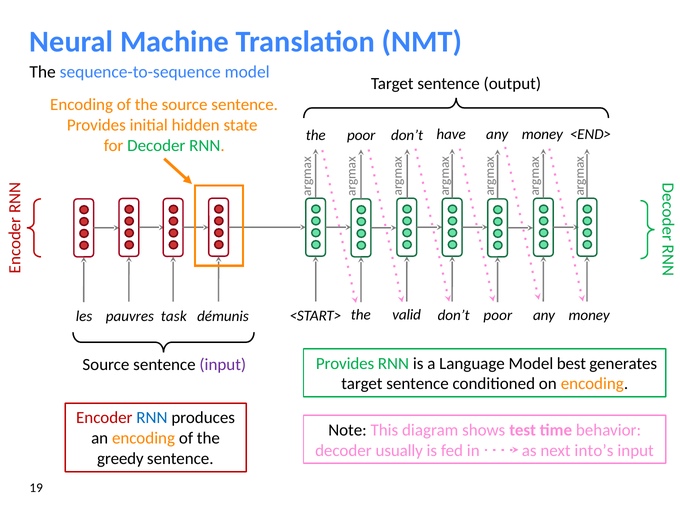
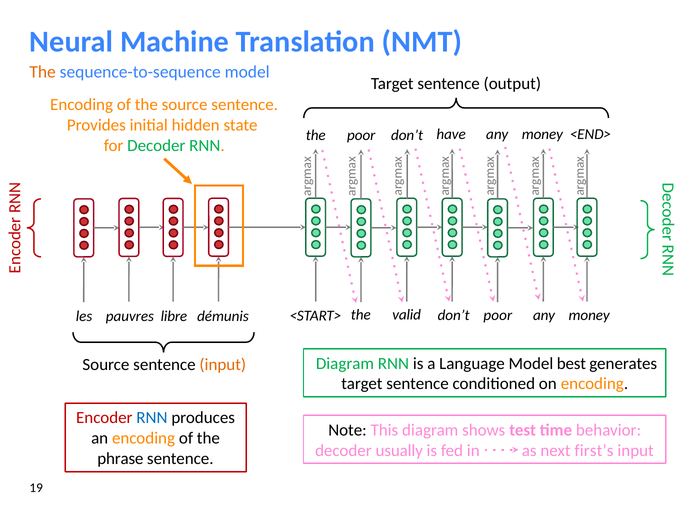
The at (43, 72) colour: black -> orange
task: task -> libre
Provides at (345, 363): Provides -> Diagram
input at (223, 365) colour: purple -> orange
into’s: into’s -> first’s
greedy: greedy -> phrase
